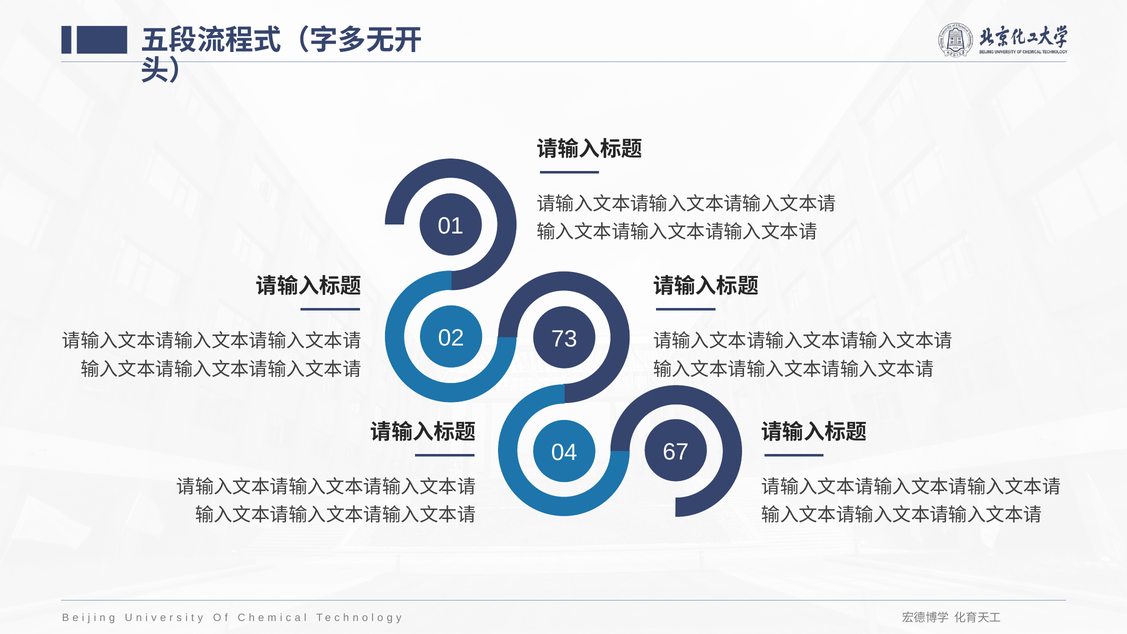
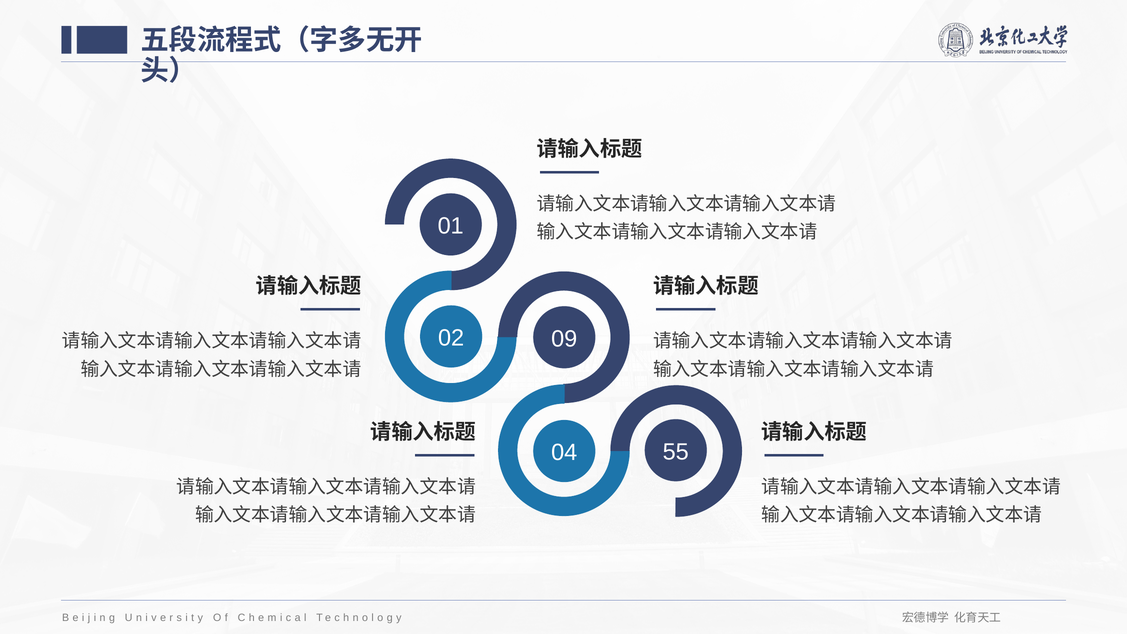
73: 73 -> 09
67: 67 -> 55
